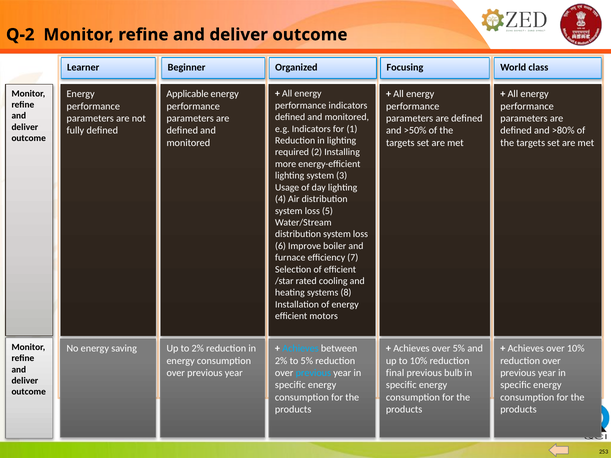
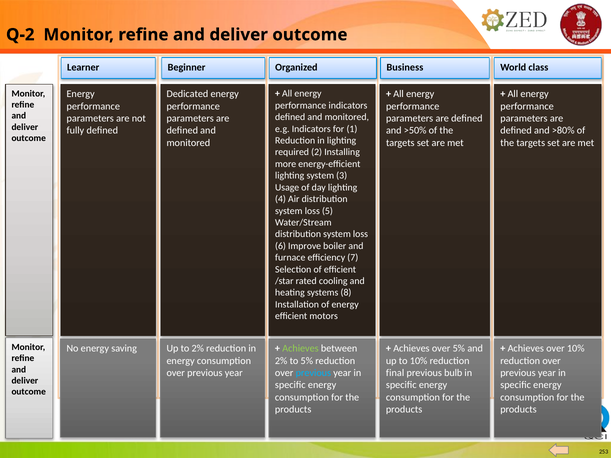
Focusing: Focusing -> Business
Applicable: Applicable -> Dedicated
Achieves at (301, 349) colour: light blue -> light green
